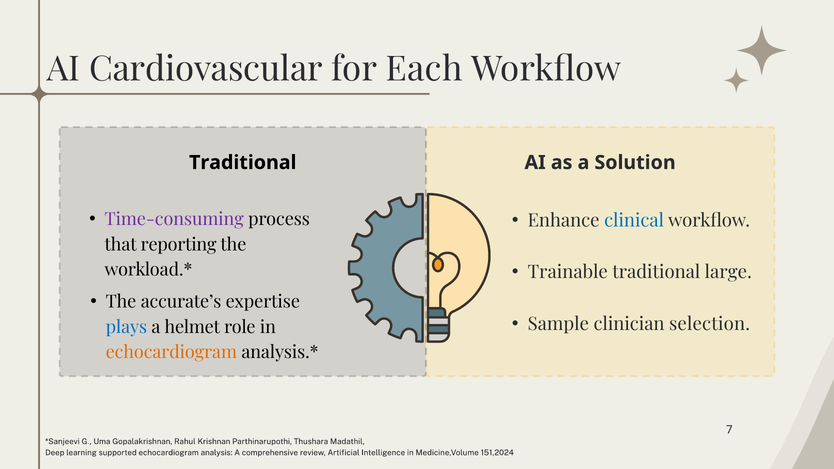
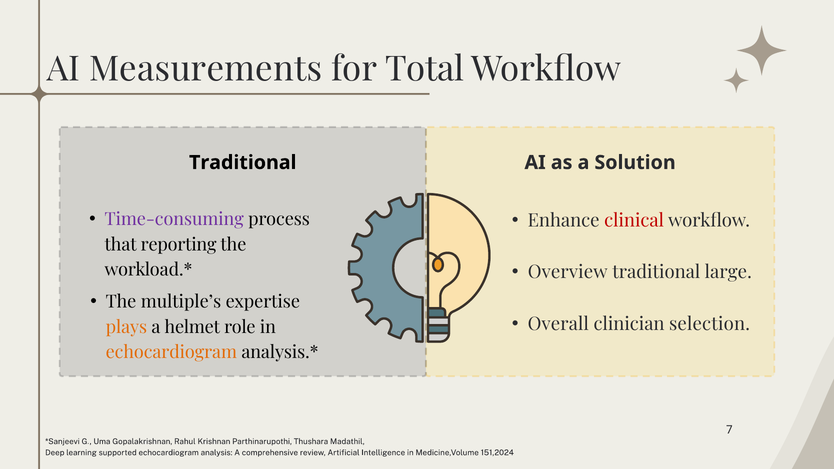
Cardiovascular: Cardiovascular -> Measurements
Each: Each -> Total
clinical colour: blue -> red
Trainable: Trainable -> Overview
accurate’s: accurate’s -> multiple’s
Sample: Sample -> Overall
plays colour: blue -> orange
